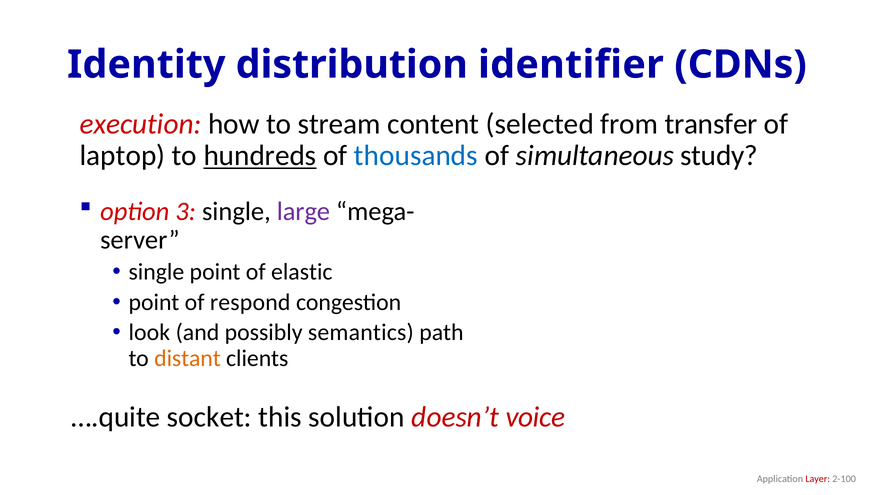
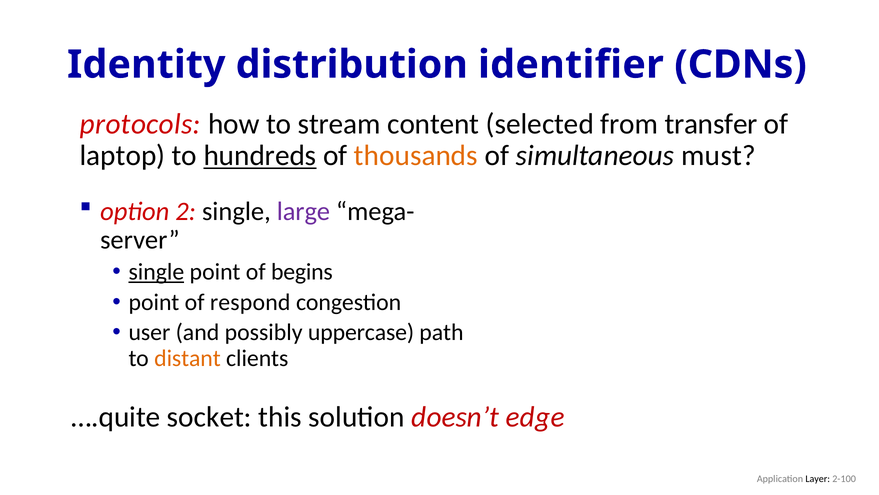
execution: execution -> protocols
thousands colour: blue -> orange
study: study -> must
3: 3 -> 2
single at (156, 272) underline: none -> present
elastic: elastic -> begins
look: look -> user
semantics: semantics -> uppercase
voice: voice -> edge
Layer colour: red -> black
